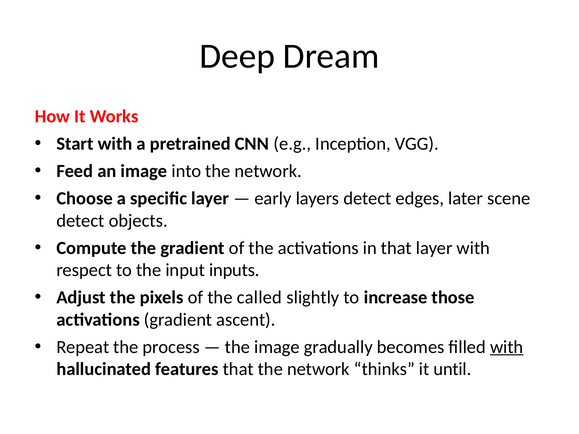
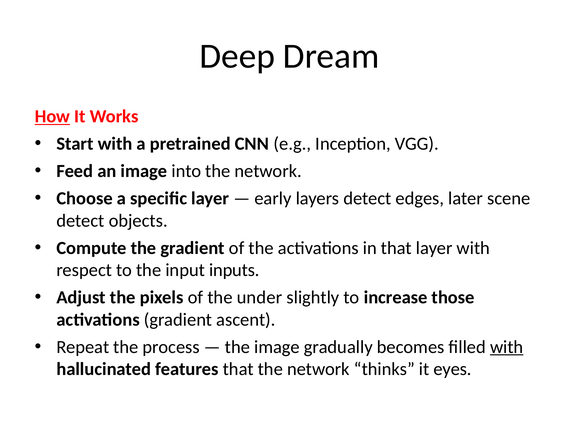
How underline: none -> present
called: called -> under
until: until -> eyes
